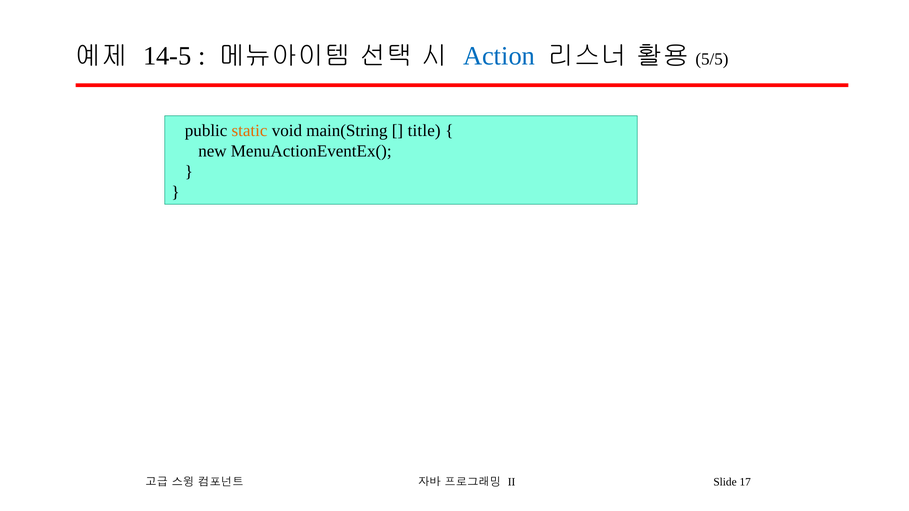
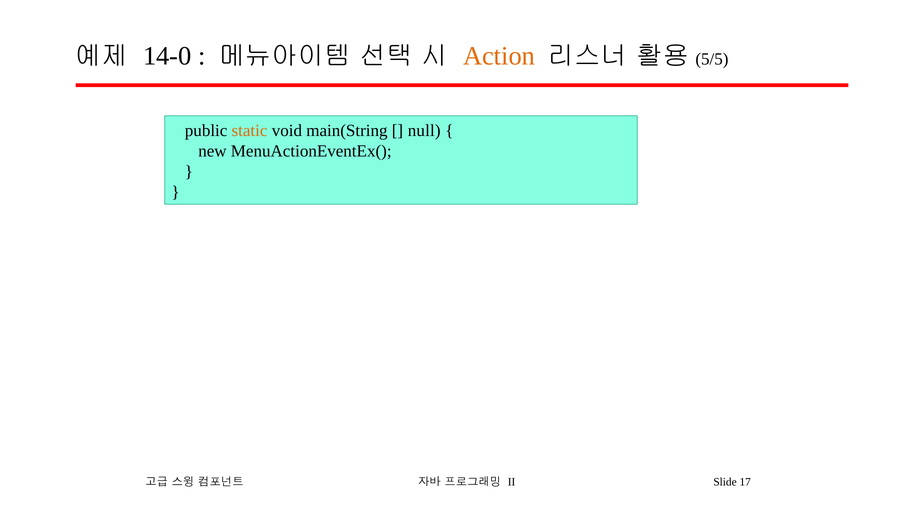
14-5: 14-5 -> 14-0
Action colour: blue -> orange
title: title -> null
